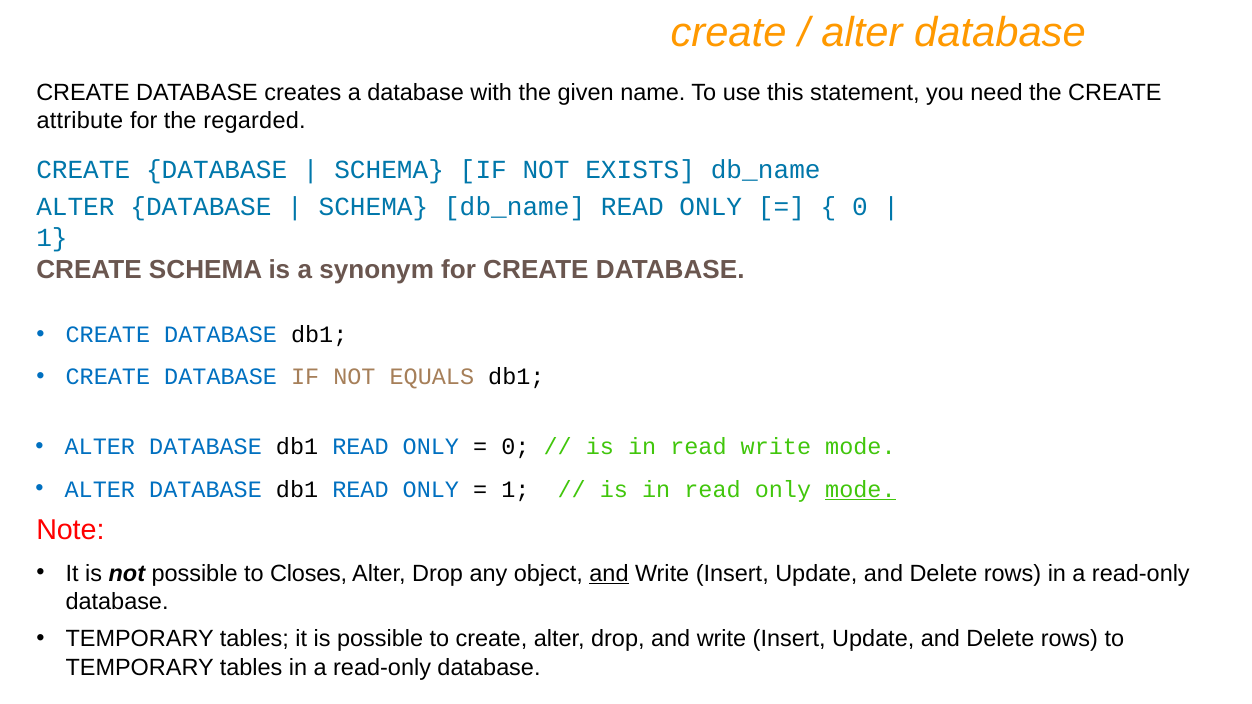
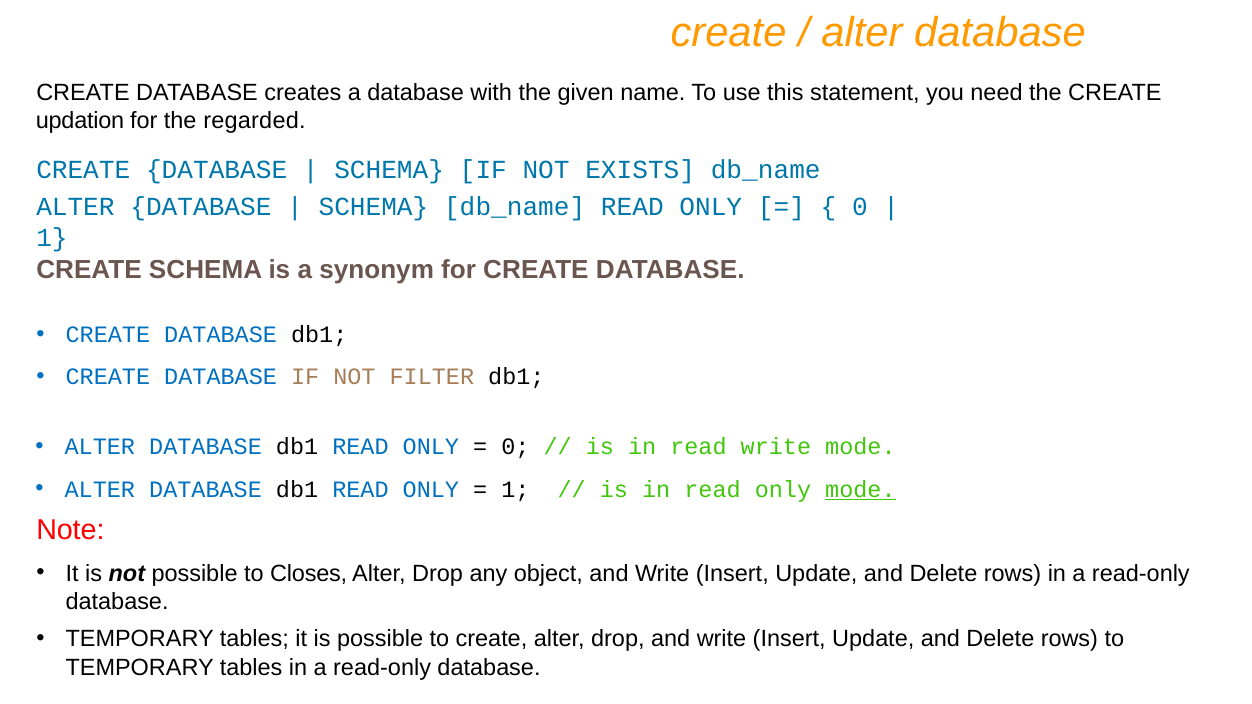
attribute: attribute -> updation
EQUALS: EQUALS -> FILTER
and at (609, 574) underline: present -> none
